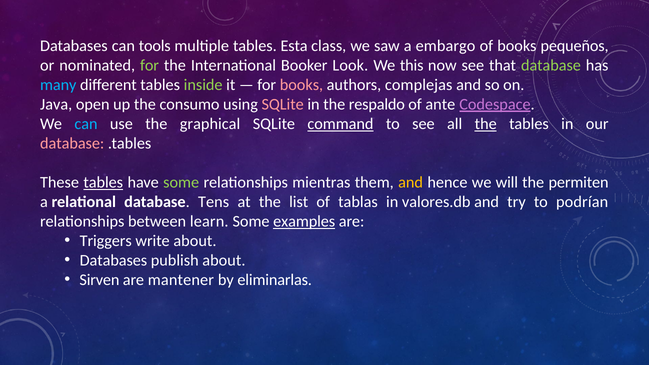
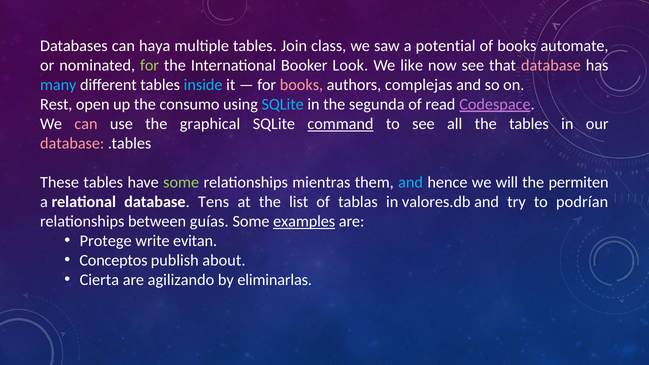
tools: tools -> haya
Esta: Esta -> Join
embargo: embargo -> potential
pequeños: pequeños -> automate
this: this -> like
database at (551, 65) colour: light green -> pink
inside colour: light green -> light blue
Java: Java -> Rest
SQLite at (283, 104) colour: pink -> light blue
respaldo: respaldo -> segunda
ante: ante -> read
can at (86, 124) colour: light blue -> pink
the at (486, 124) underline: present -> none
tables at (103, 183) underline: present -> none
and at (411, 183) colour: yellow -> light blue
learn: learn -> guías
Triggers: Triggers -> Protege
write about: about -> evitan
Databases at (113, 260): Databases -> Conceptos
Sirven: Sirven -> Cierta
mantener: mantener -> agilizando
